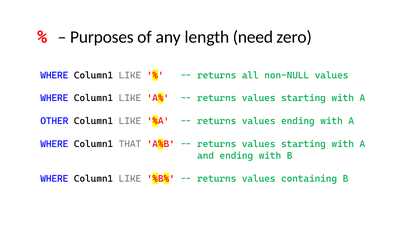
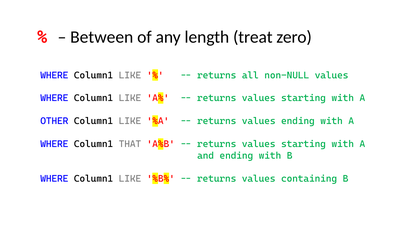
Purposes: Purposes -> Between
need: need -> treat
